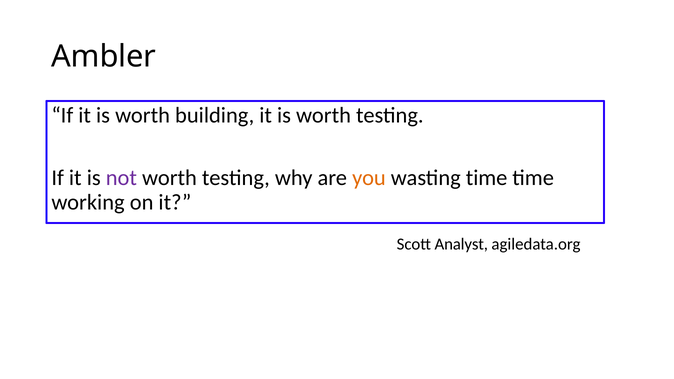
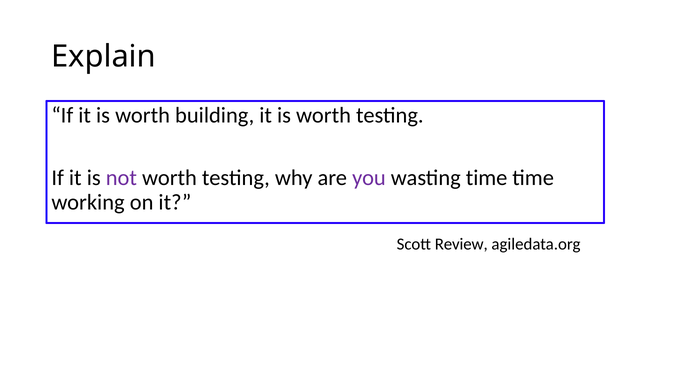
Ambler: Ambler -> Explain
you colour: orange -> purple
Analyst: Analyst -> Review
